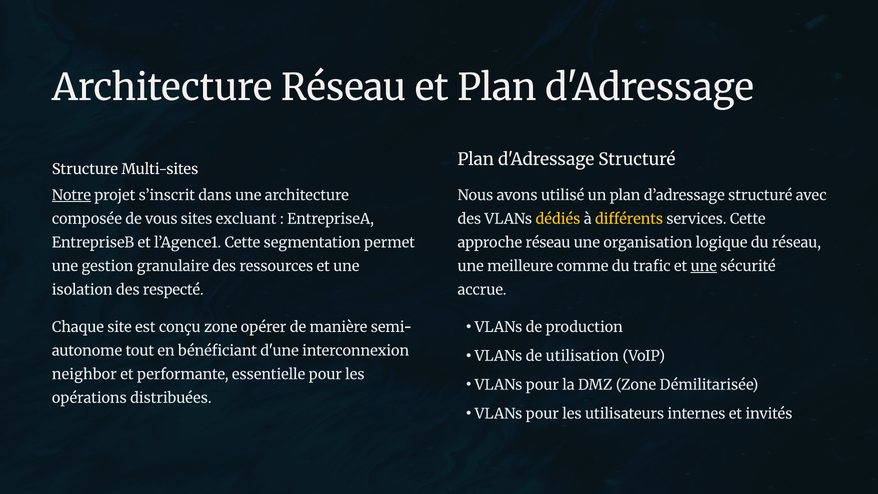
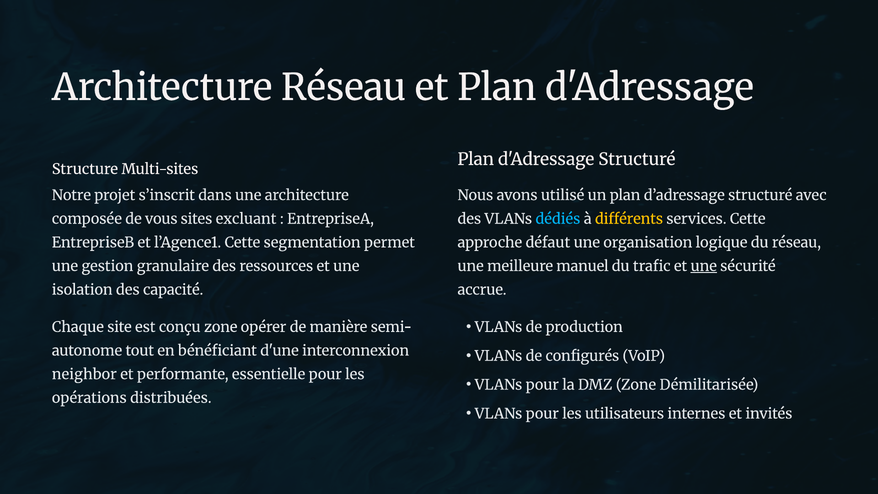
Notre underline: present -> none
dédiés colour: yellow -> light blue
approche réseau: réseau -> défaut
comme: comme -> manuel
respecté: respecté -> capacité
utilisation: utilisation -> configurés
